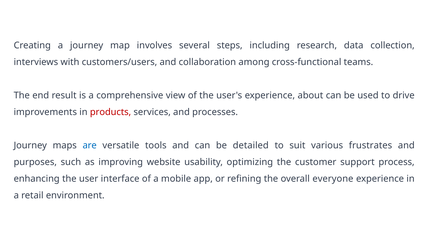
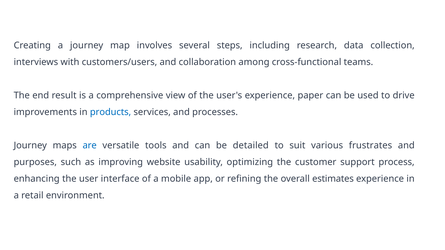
about: about -> paper
products colour: red -> blue
everyone: everyone -> estimates
